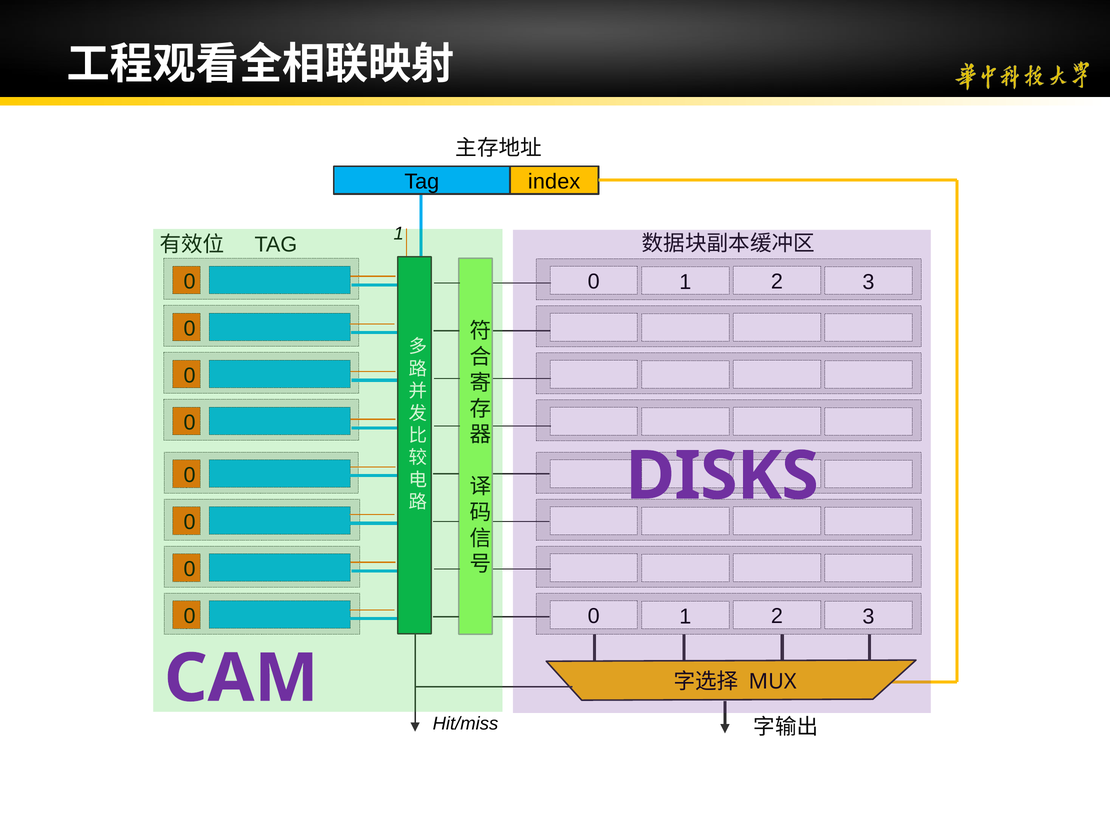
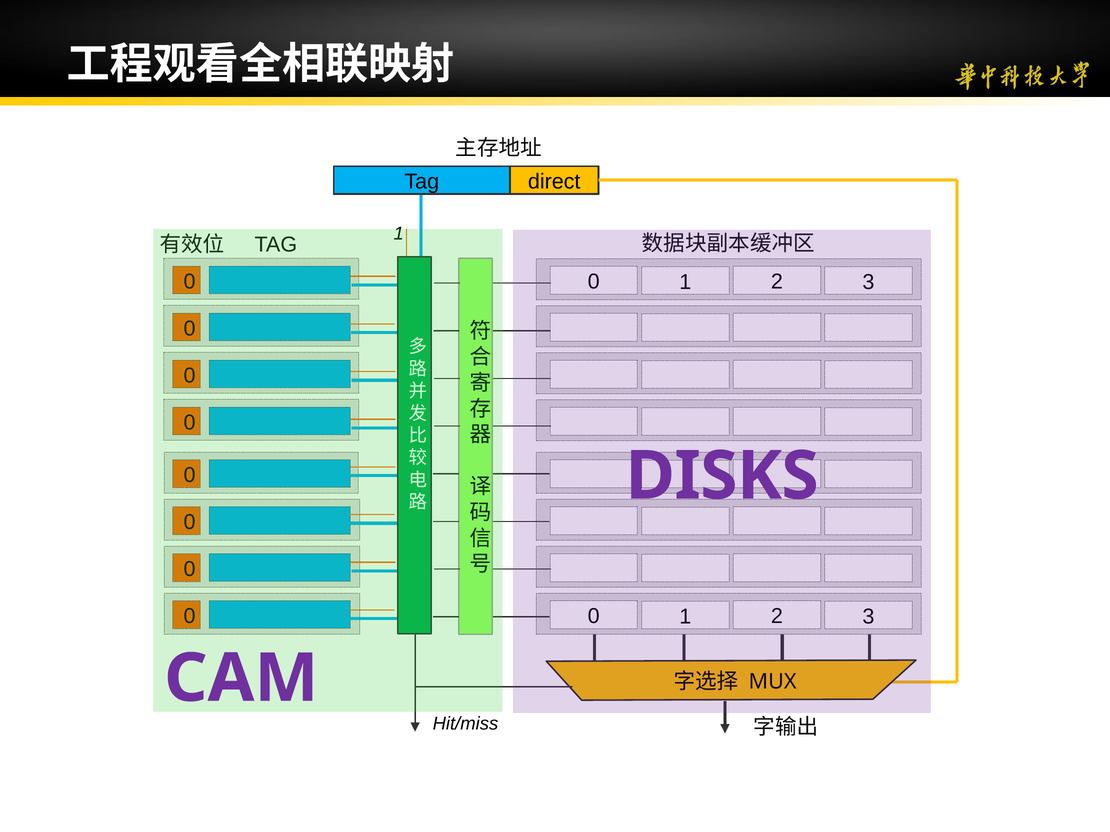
index: index -> direct
